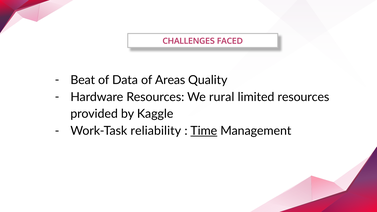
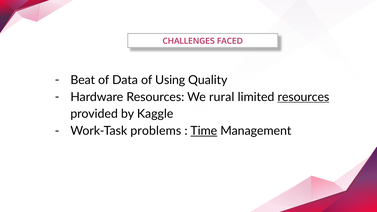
Areas: Areas -> Using
resources at (303, 97) underline: none -> present
reliability: reliability -> problems
